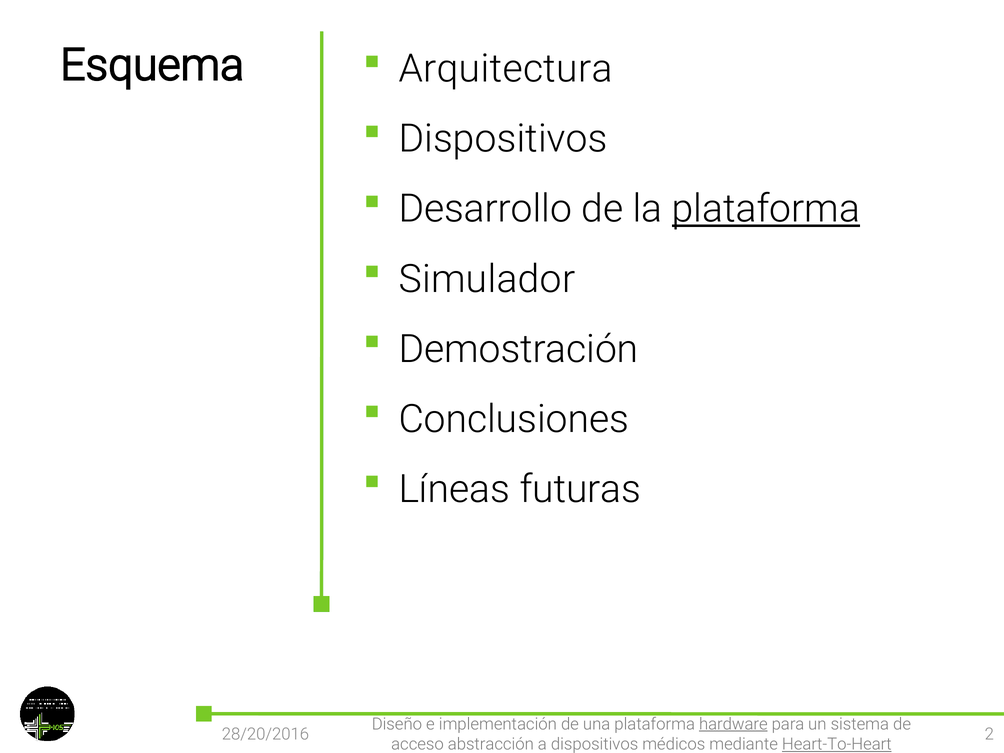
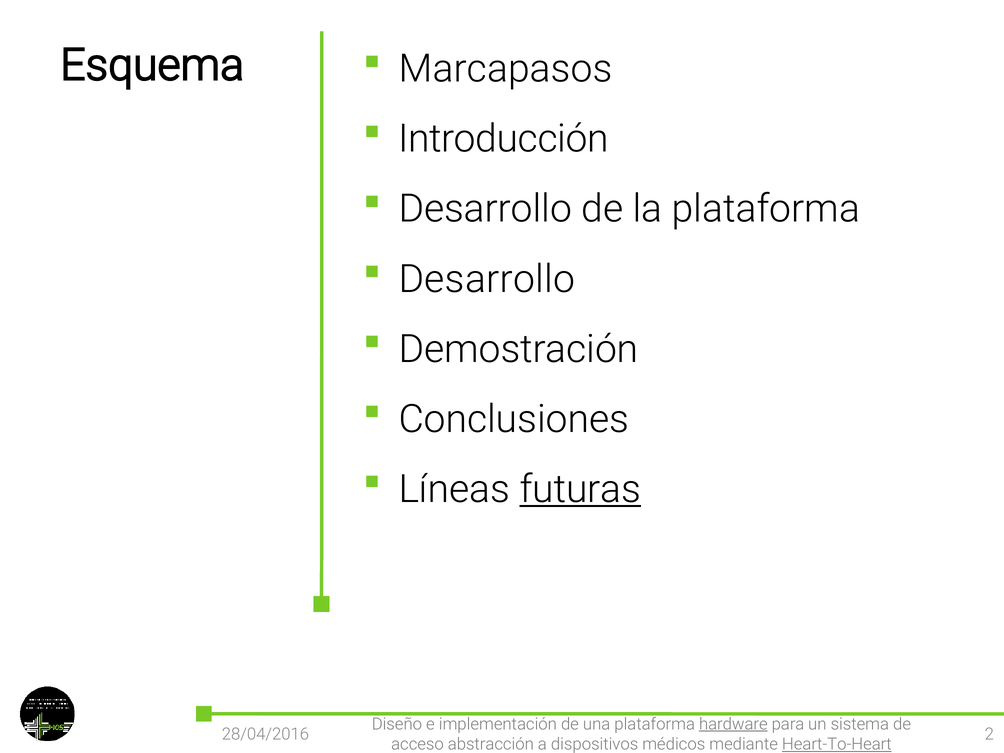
Arquitectura: Arquitectura -> Marcapasos
Dispositivos at (503, 139): Dispositivos -> Introducción
plataforma at (766, 209) underline: present -> none
Simulador at (487, 279): Simulador -> Desarrollo
futuras underline: none -> present
28/20/2016: 28/20/2016 -> 28/04/2016
